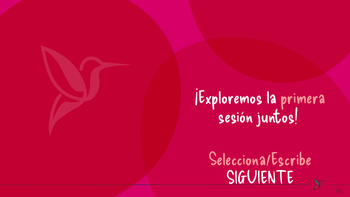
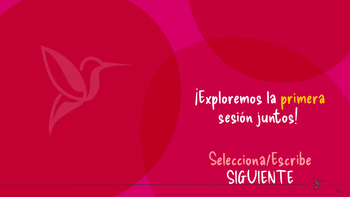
primera colour: pink -> yellow
